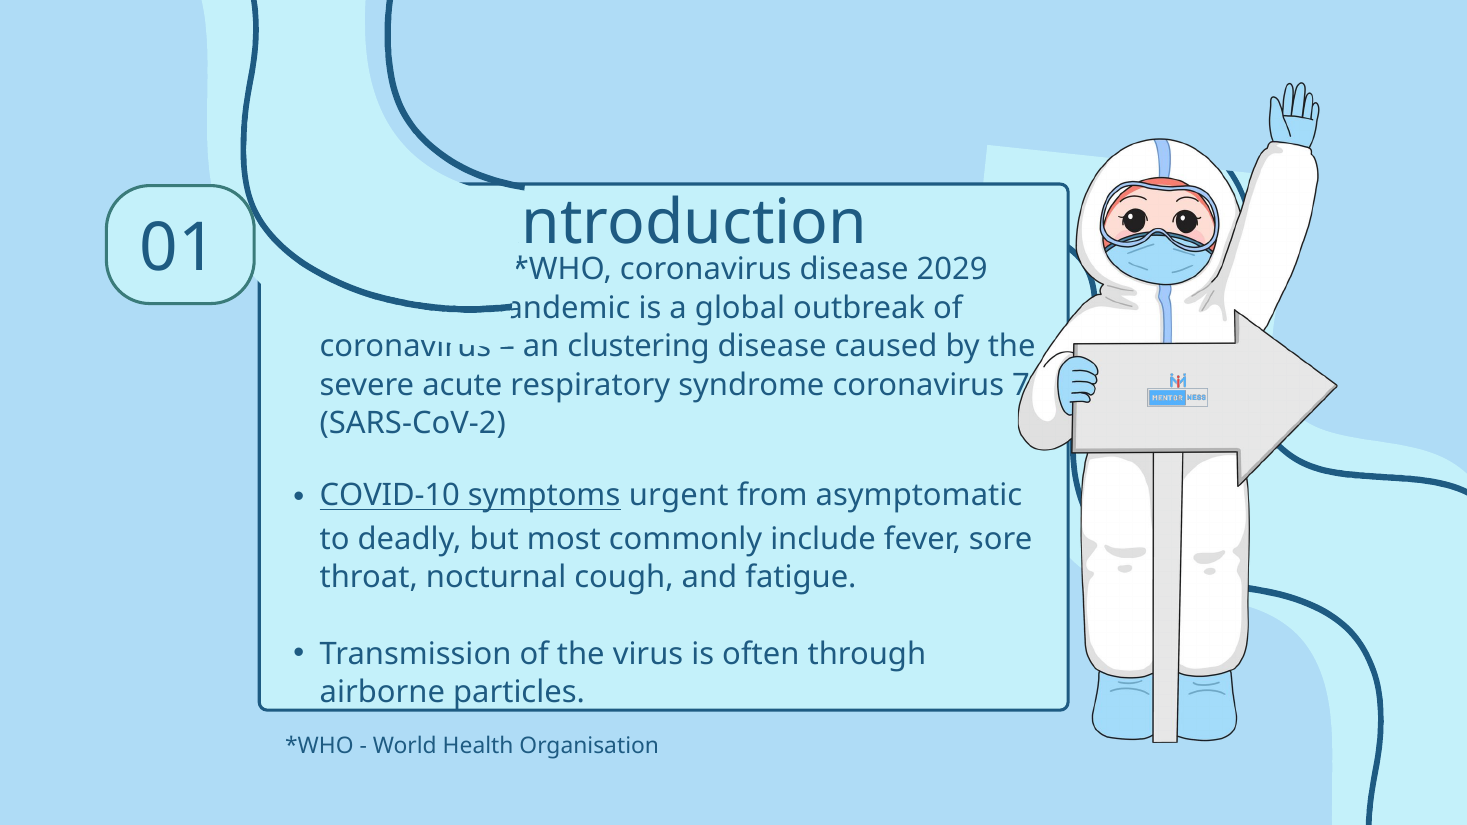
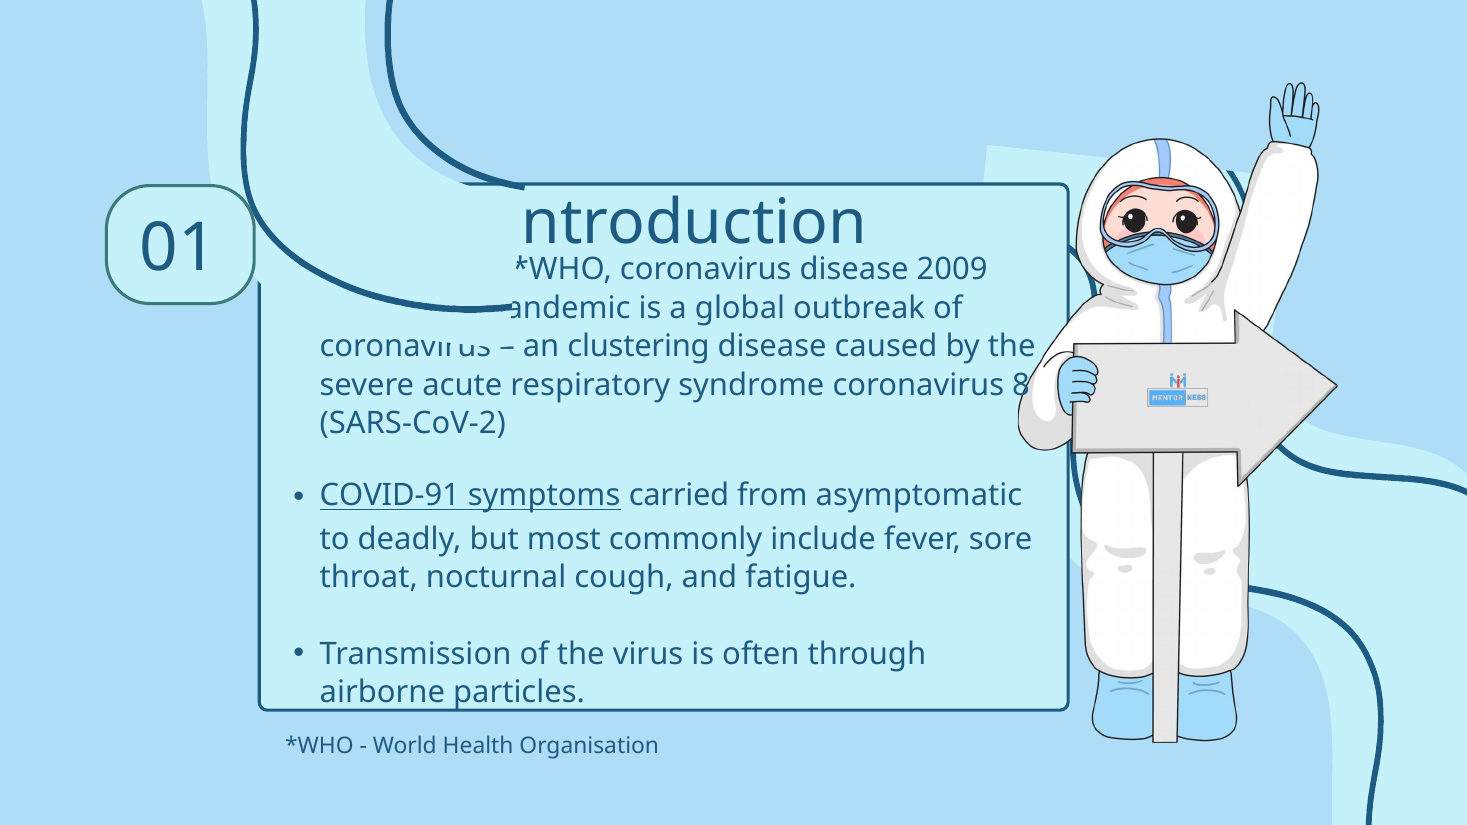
2029: 2029 -> 2009
7: 7 -> 8
COVID-10: COVID-10 -> COVID-91
urgent: urgent -> carried
